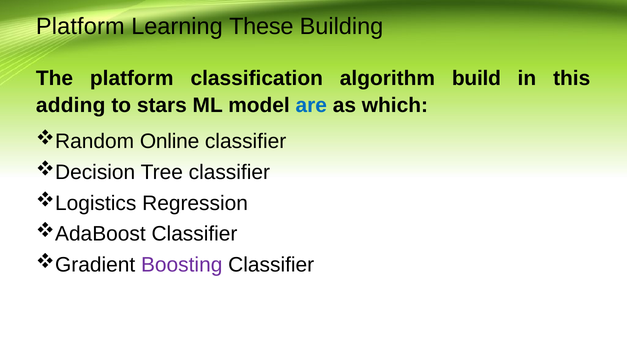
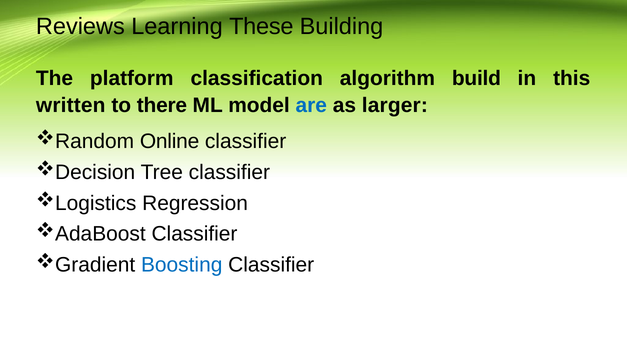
Platform at (80, 26): Platform -> Reviews
adding: adding -> written
stars: stars -> there
which: which -> larger
Boosting colour: purple -> blue
